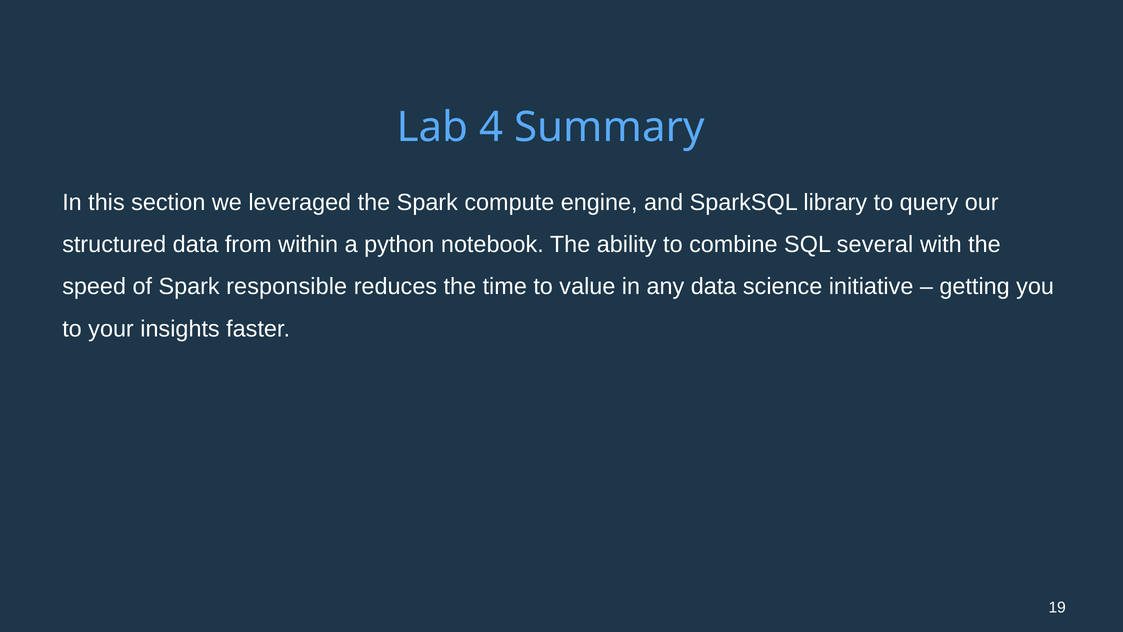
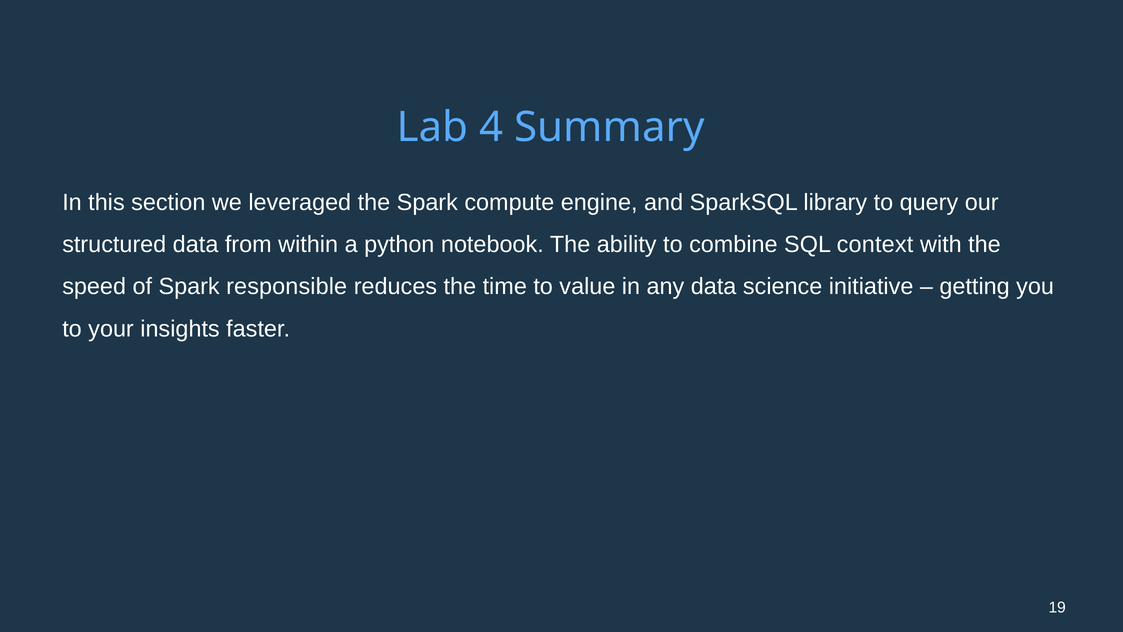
several: several -> context
